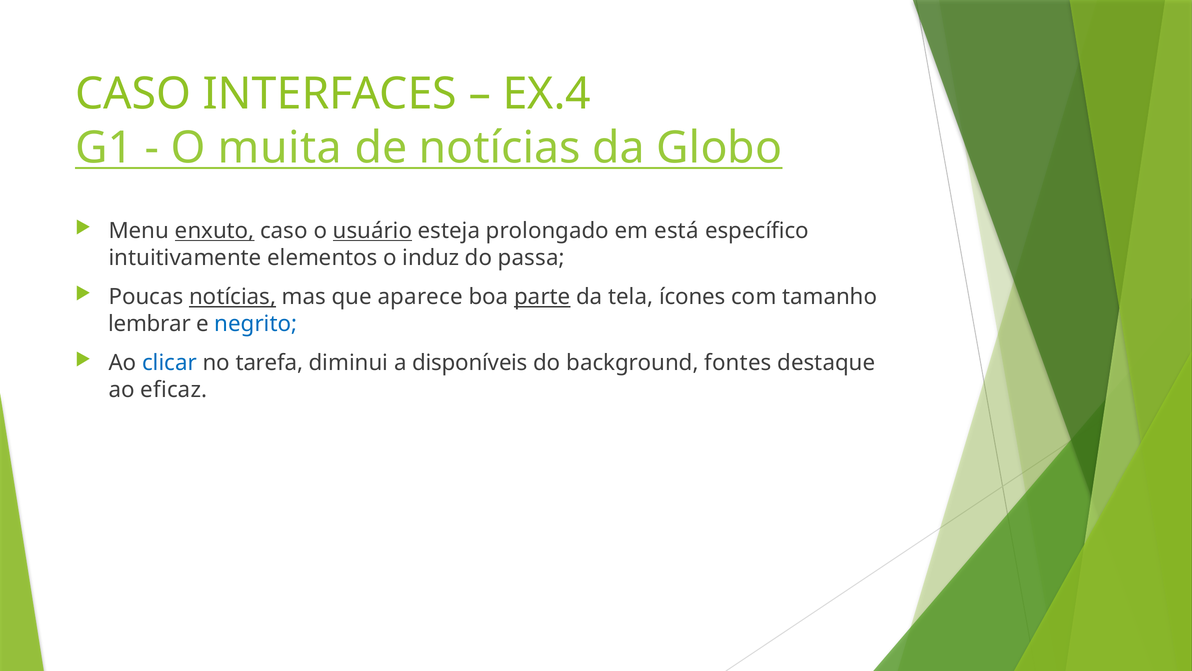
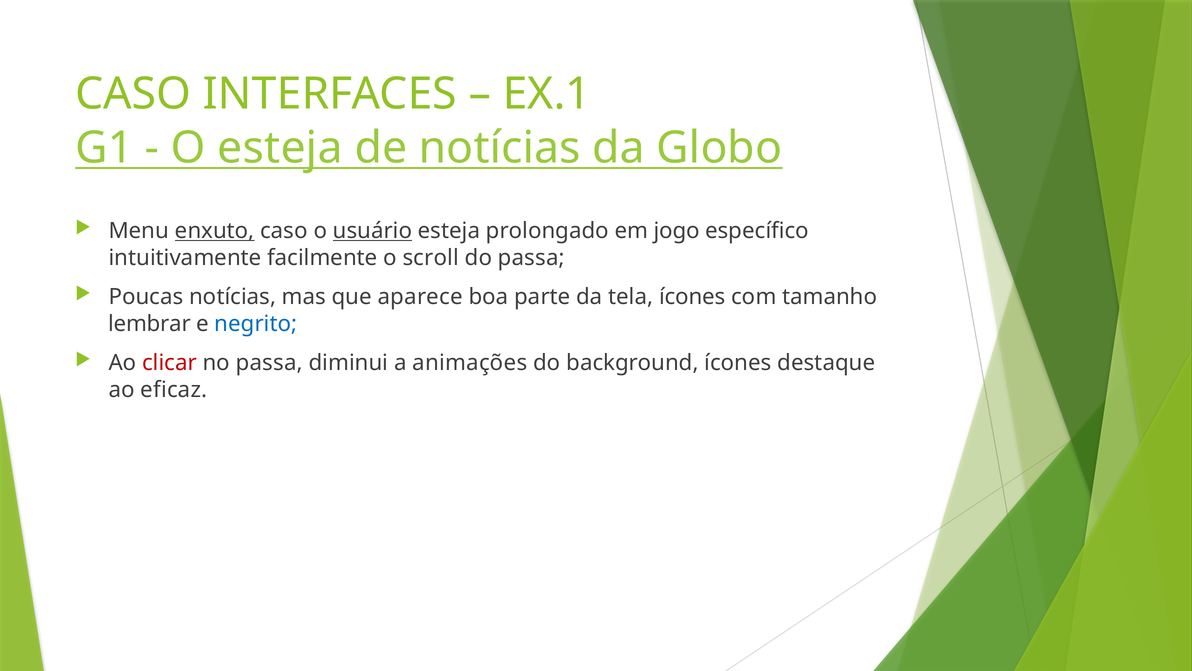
EX.4: EX.4 -> EX.1
O muita: muita -> esteja
está: está -> jogo
elementos: elementos -> facilmente
induz: induz -> scroll
notícias at (233, 297) underline: present -> none
parte underline: present -> none
clicar colour: blue -> red
no tarefa: tarefa -> passa
disponíveis: disponíveis -> animações
background fontes: fontes -> ícones
